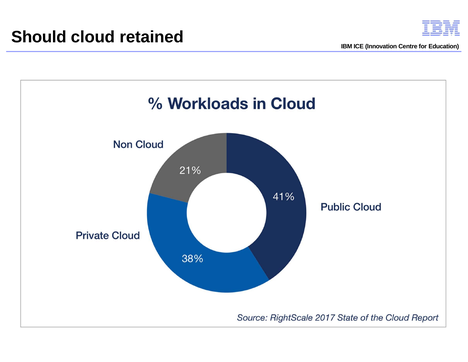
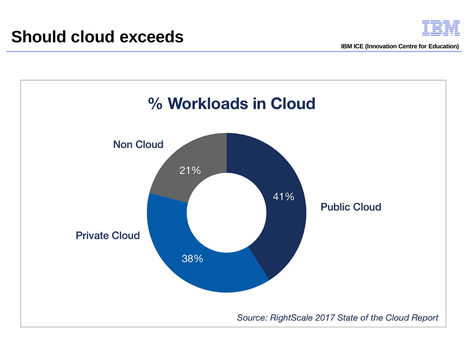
retained: retained -> exceeds
